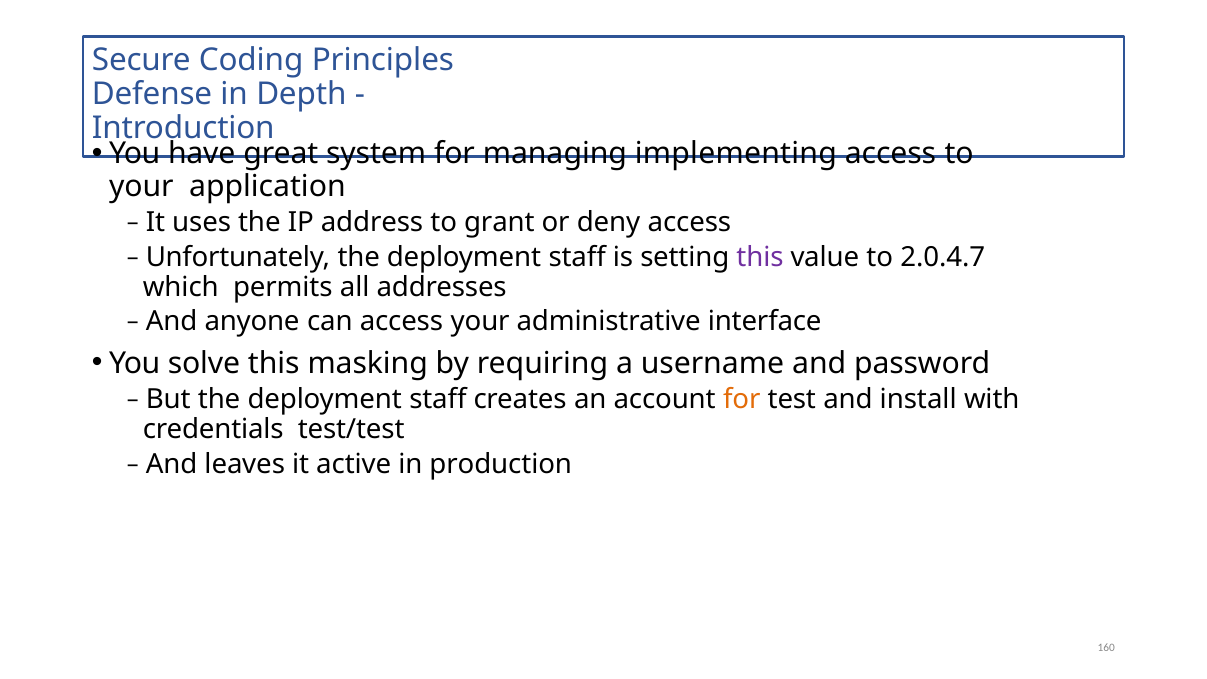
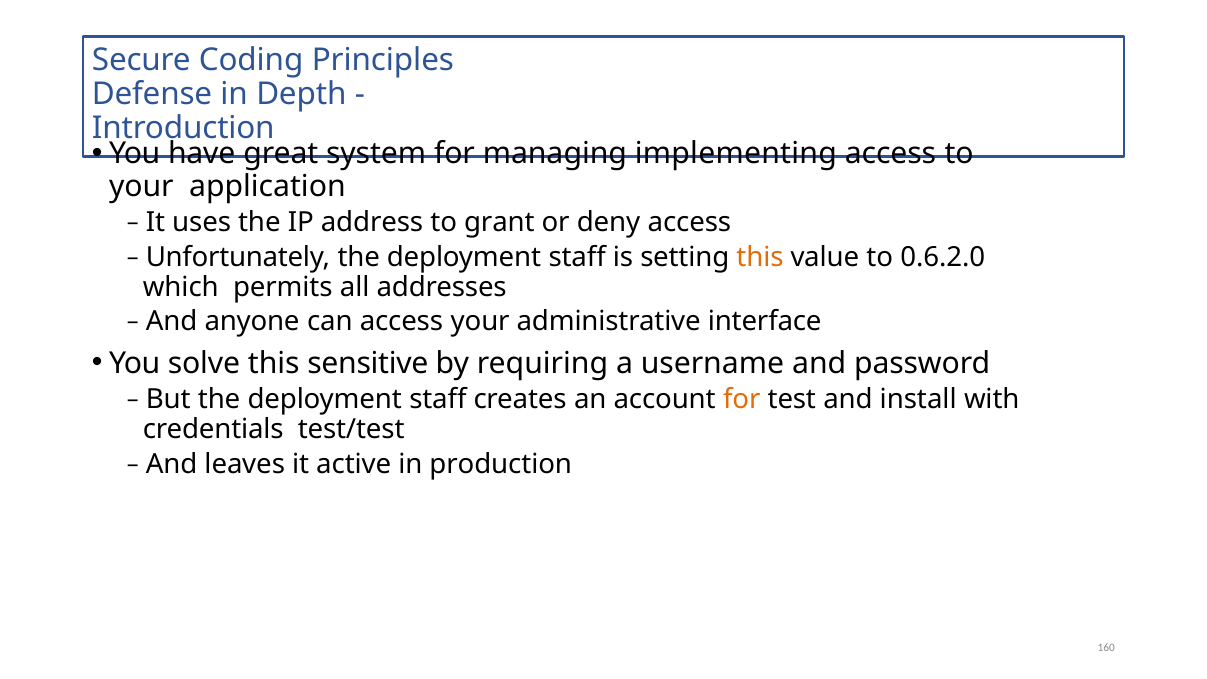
this at (760, 258) colour: purple -> orange
2.0.4.7: 2.0.4.7 -> 0.6.2.0
masking: masking -> sensitive
